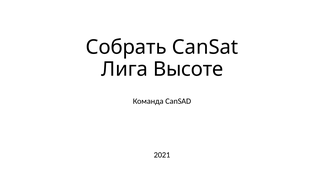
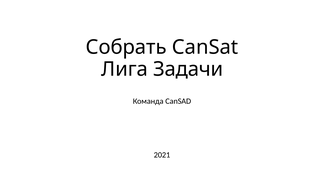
Высоте: Высоте -> Задачи
